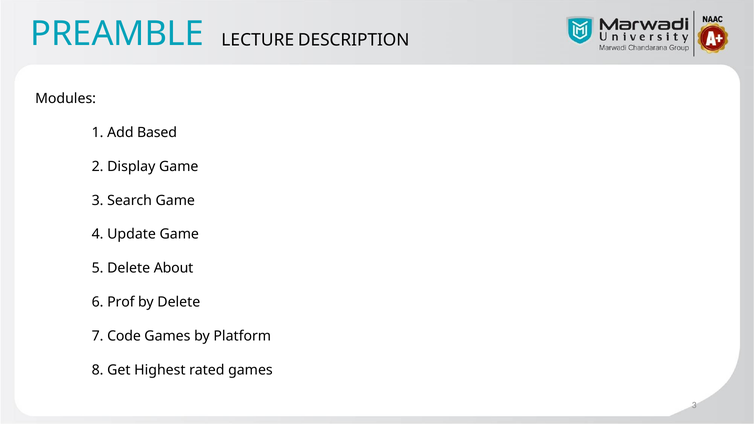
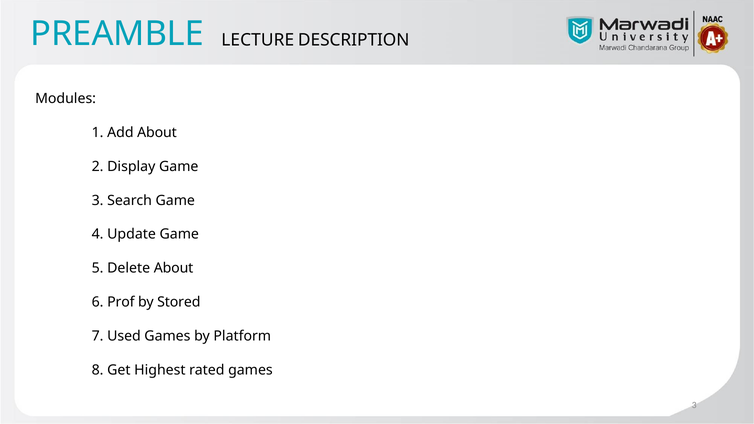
Add Based: Based -> About
by Delete: Delete -> Stored
Code: Code -> Used
